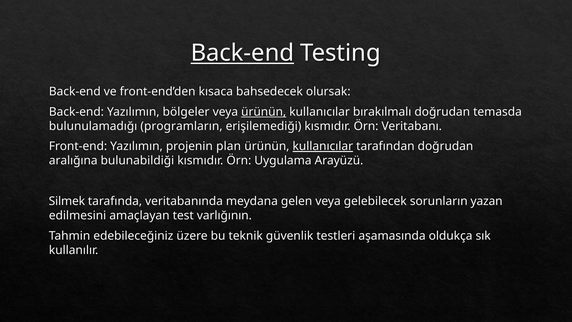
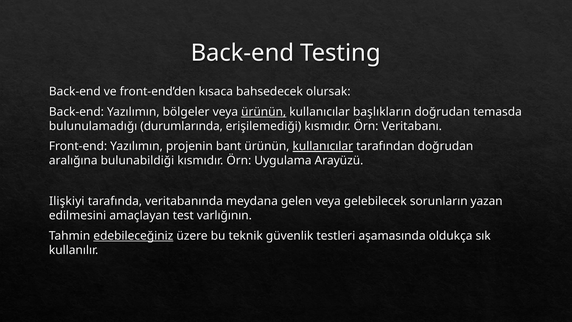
Back-end at (242, 53) underline: present -> none
bırakılmalı: bırakılmalı -> başlıkların
programların: programların -> durumlarında
plan: plan -> bant
Silmek: Silmek -> Ilişkiyi
edebileceğiniz underline: none -> present
